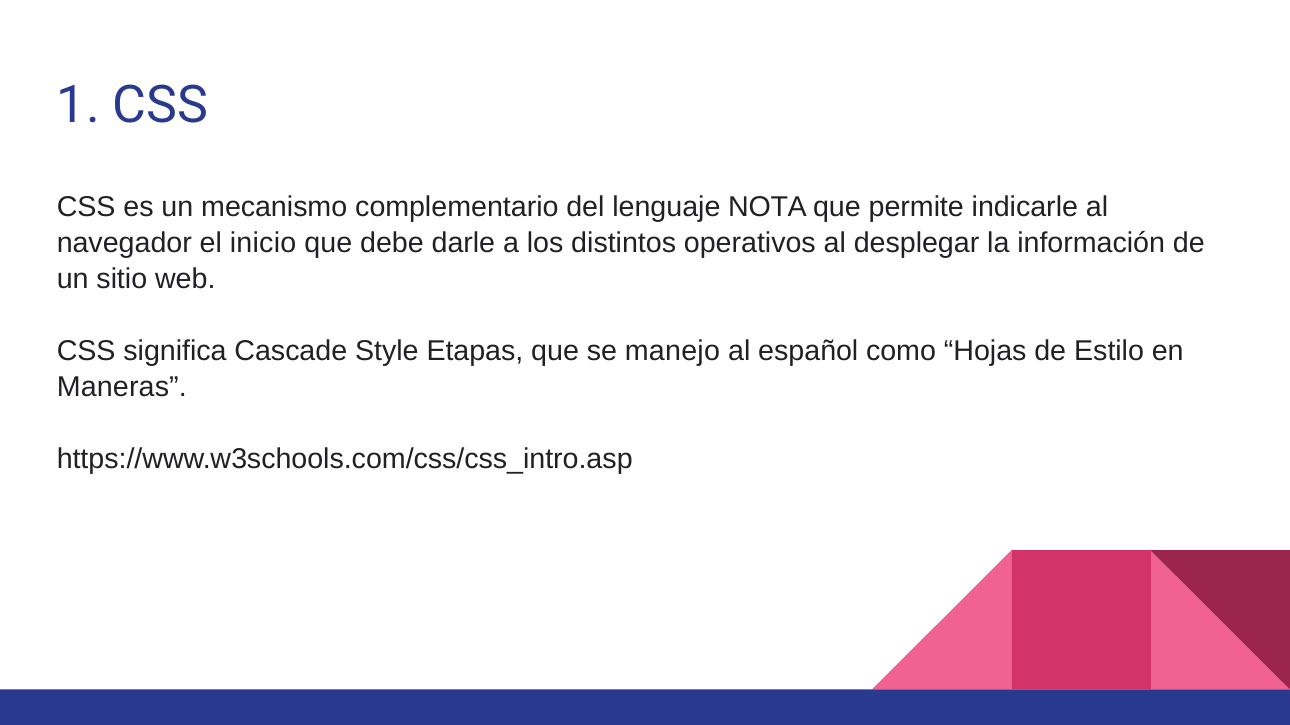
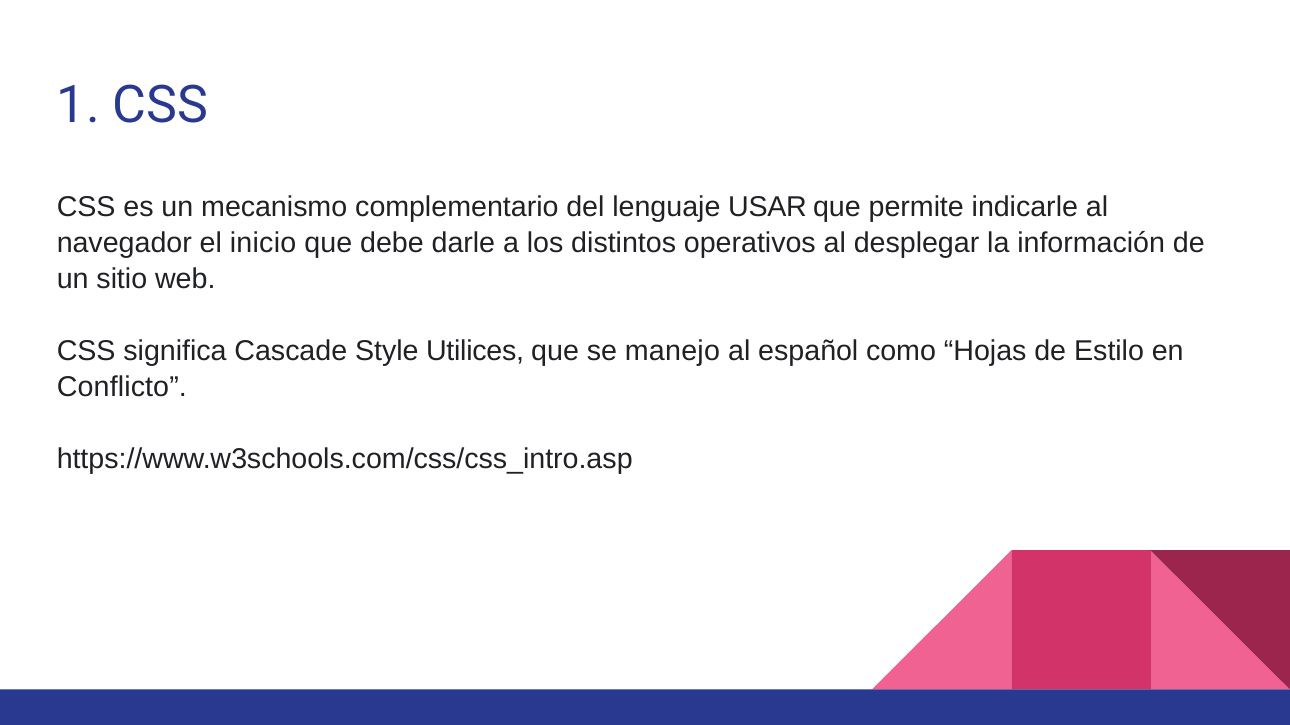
NOTA: NOTA -> USAR
Etapas: Etapas -> Utilices
Maneras: Maneras -> Conflicto
